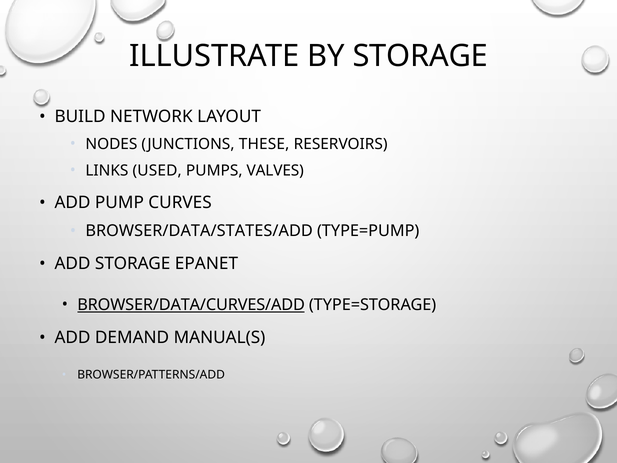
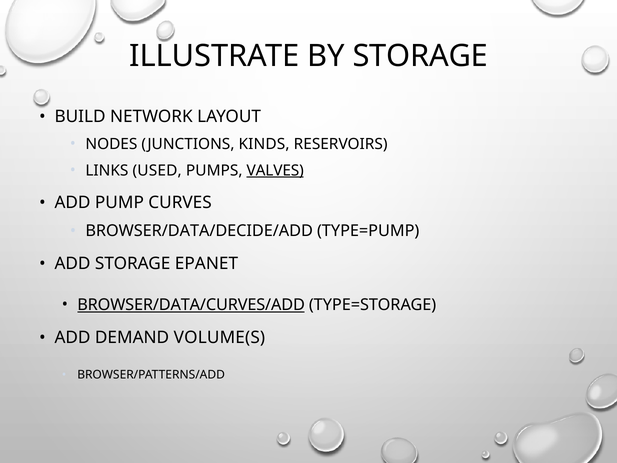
THESE: THESE -> KINDS
VALVES underline: none -> present
BROWSER/DATA/STATES/ADD: BROWSER/DATA/STATES/ADD -> BROWSER/DATA/DECIDE/ADD
MANUAL(S: MANUAL(S -> VOLUME(S
